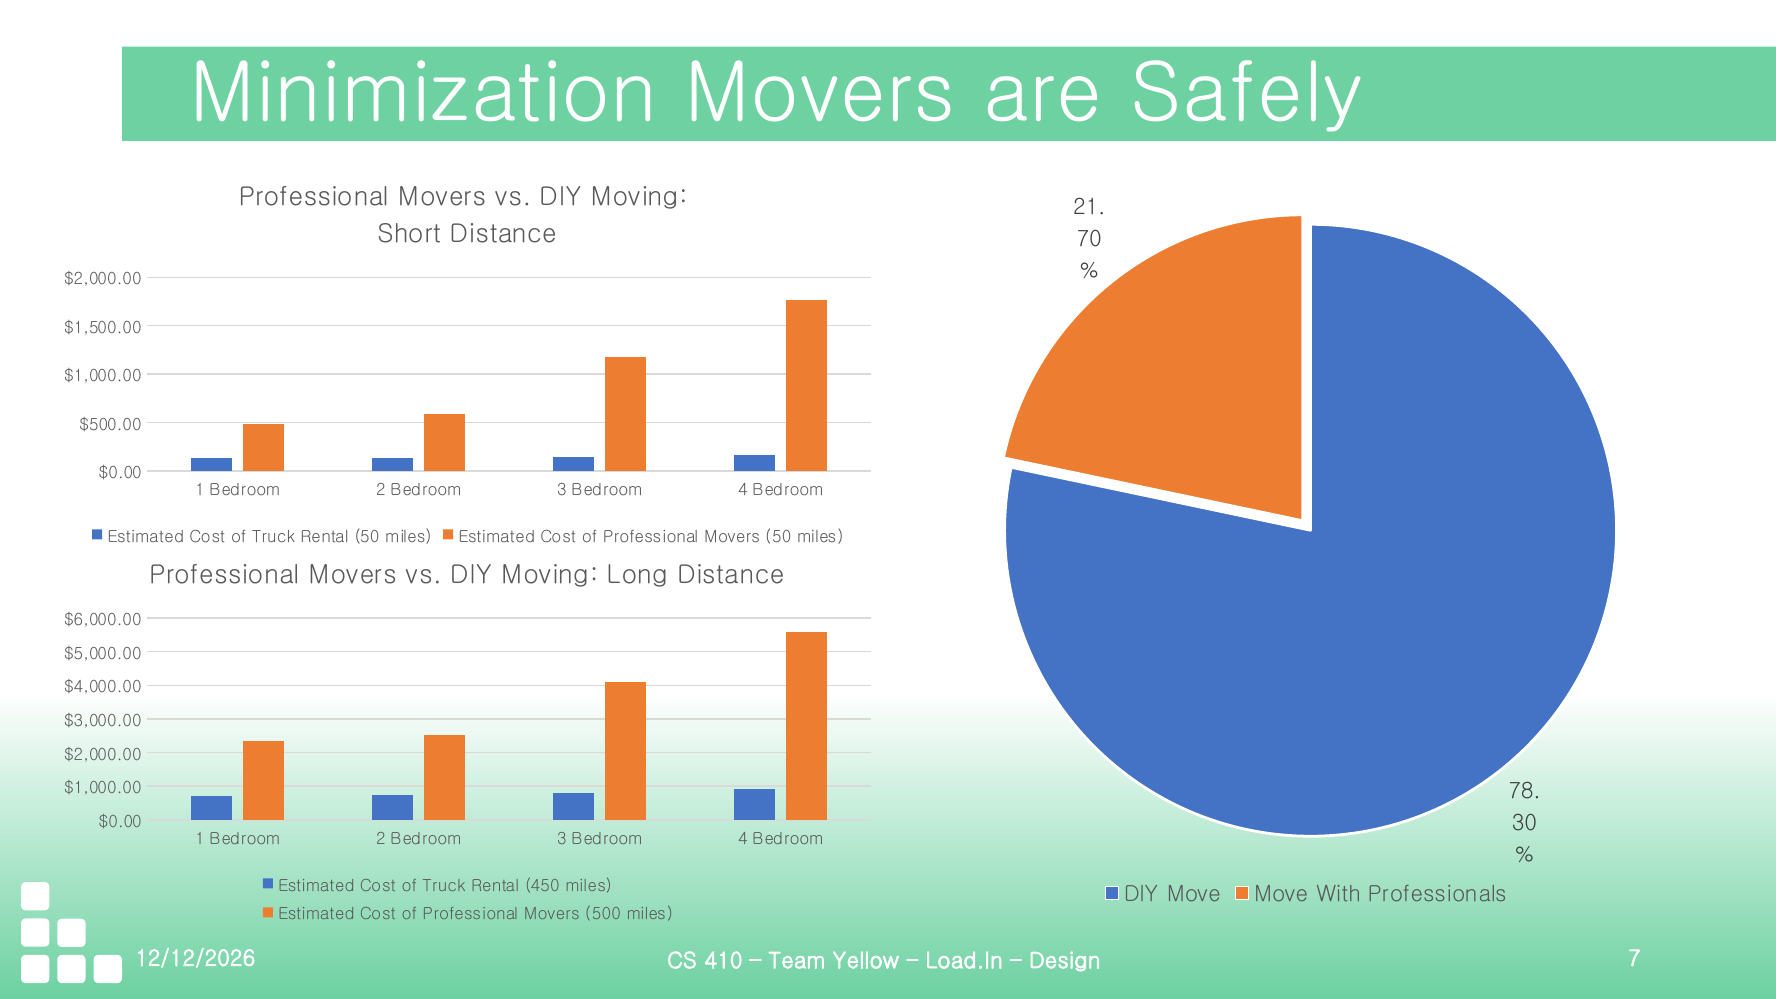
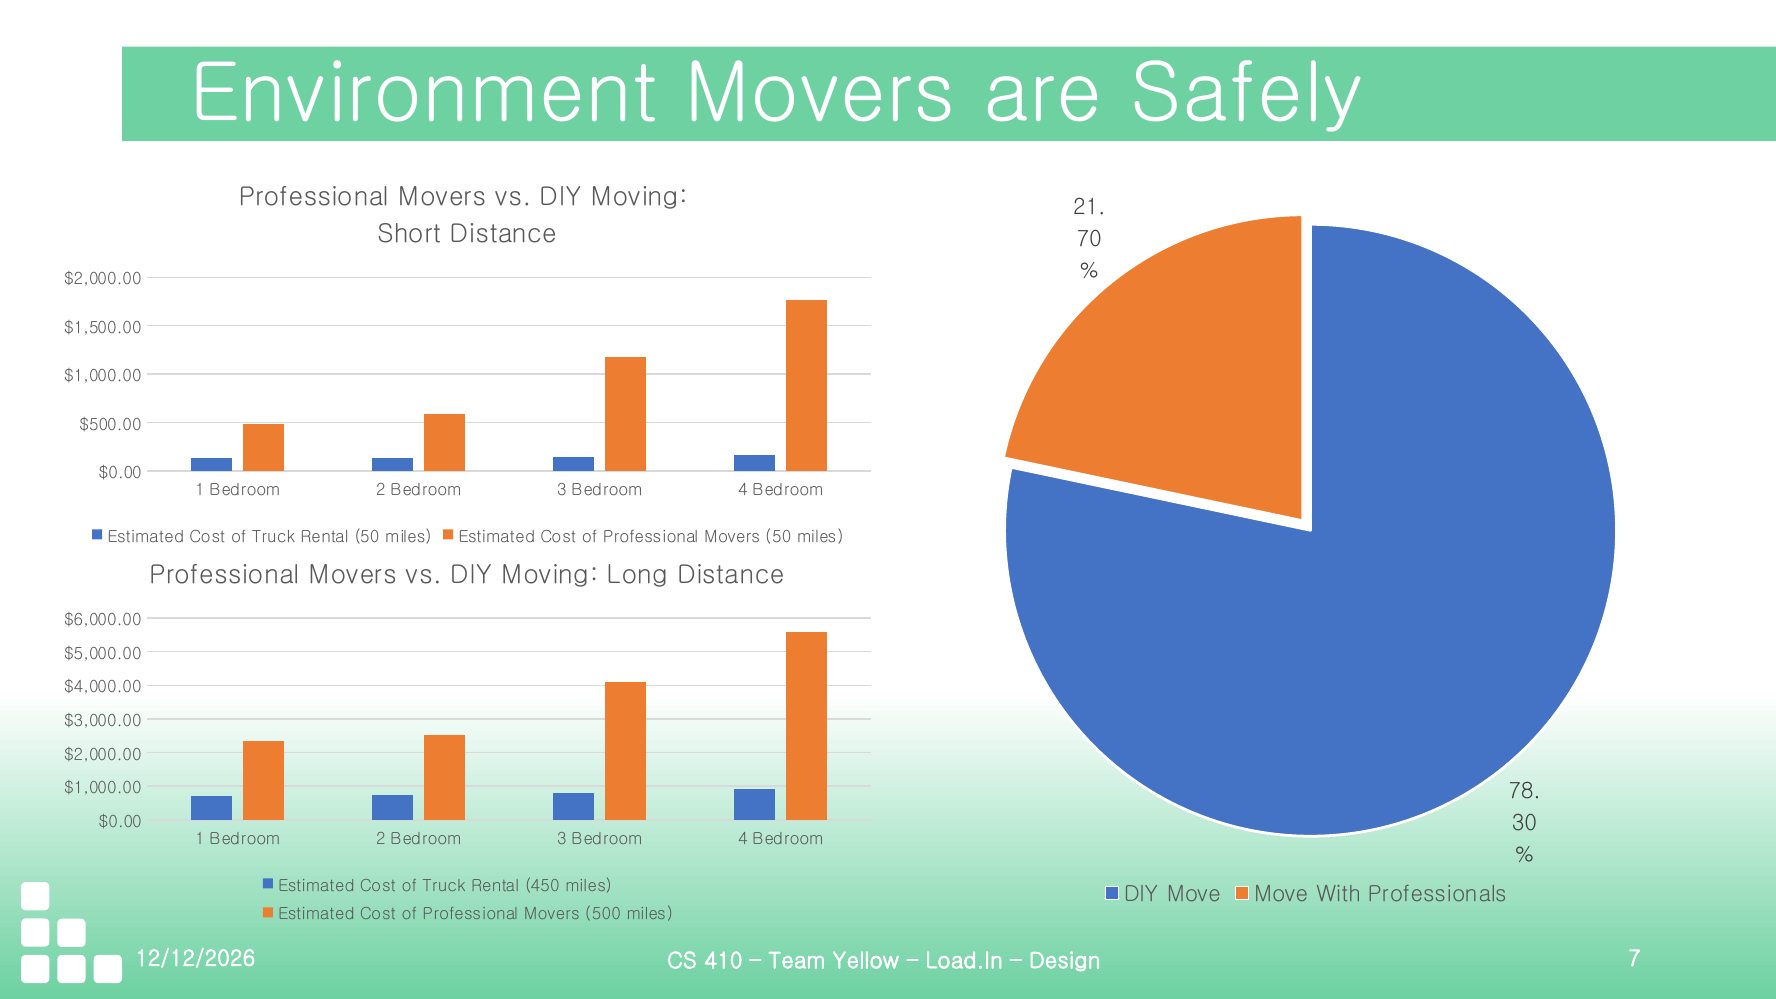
Minimization: Minimization -> Environment
